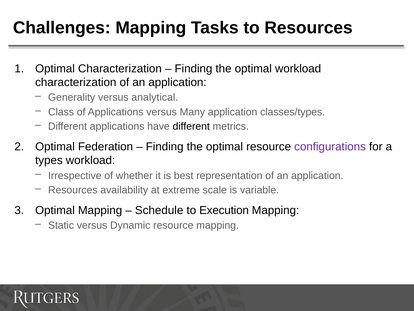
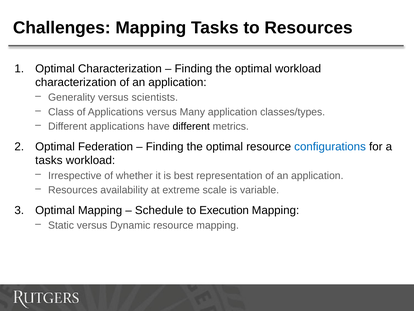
analytical: analytical -> scientists
configurations colour: purple -> blue
types at (49, 160): types -> tasks
